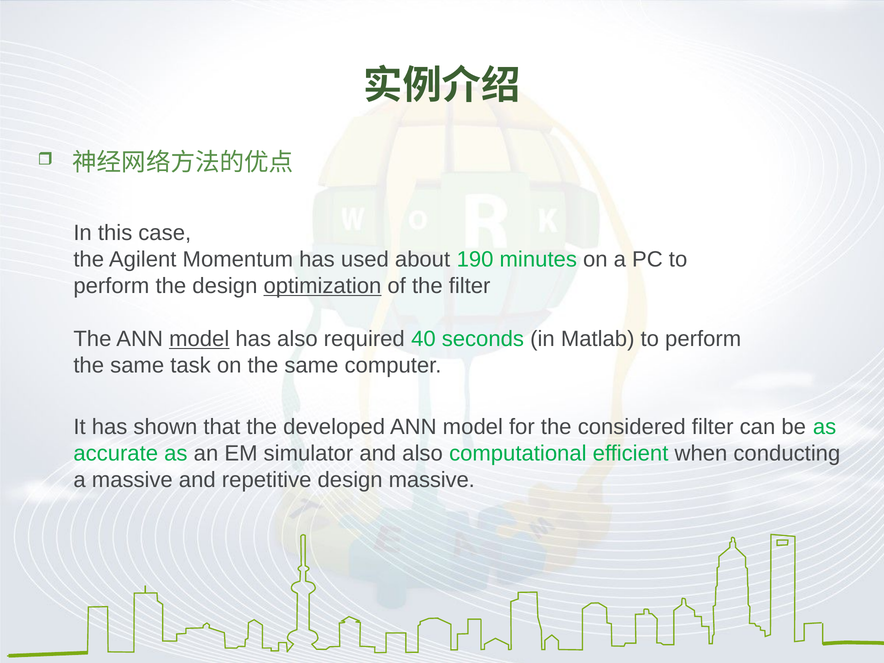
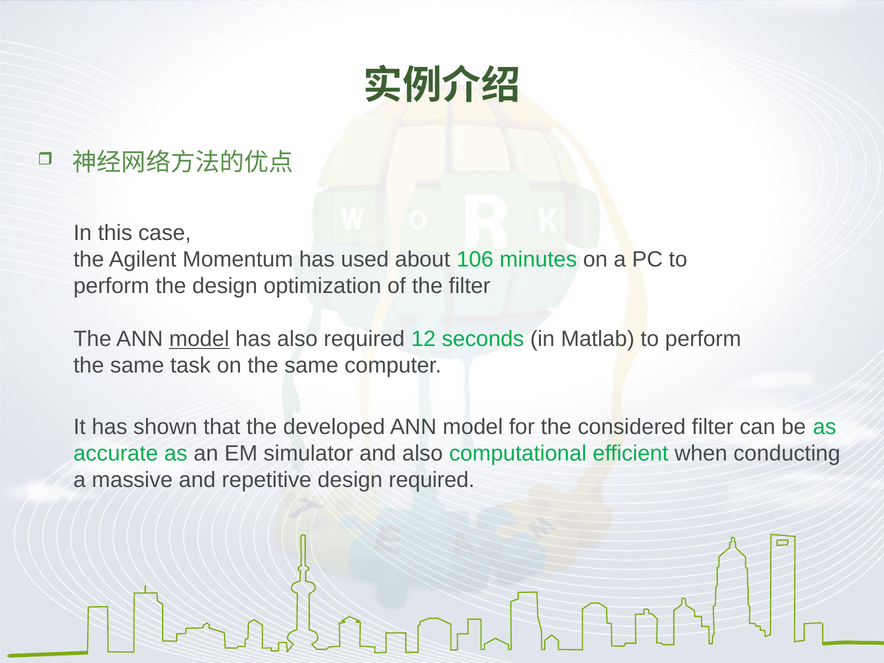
190: 190 -> 106
optimization underline: present -> none
40: 40 -> 12
design massive: massive -> required
